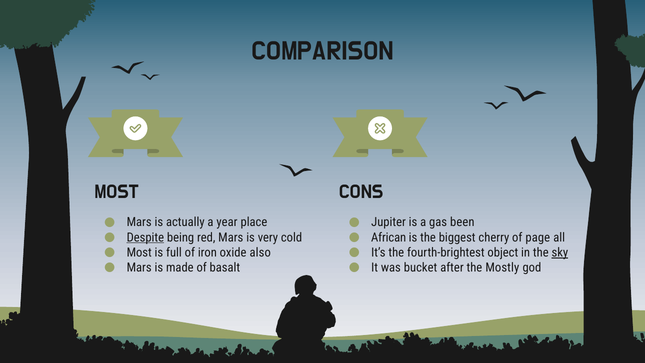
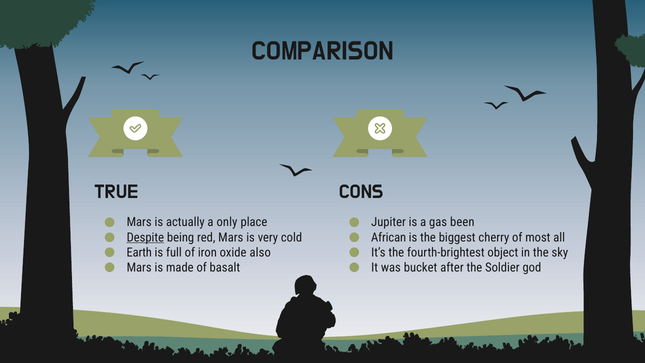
MOST at (117, 192): MOST -> TRUE
year: year -> only
page: page -> most
Most at (139, 252): Most -> Earth
sky underline: present -> none
Mostly: Mostly -> Soldier
